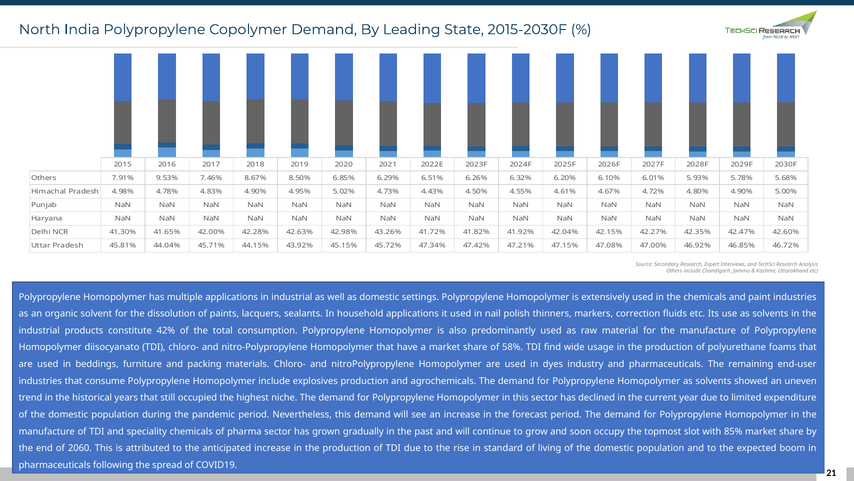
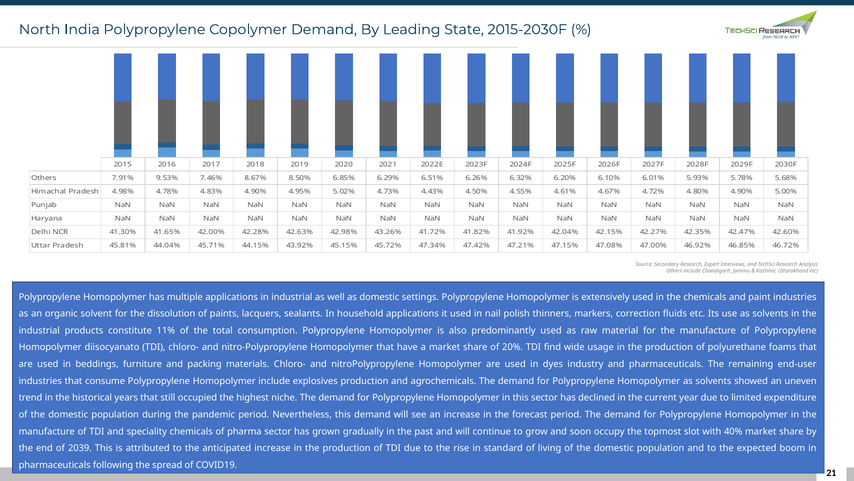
42%: 42% -> 11%
58%: 58% -> 20%
85%: 85% -> 40%
2060: 2060 -> 2039
